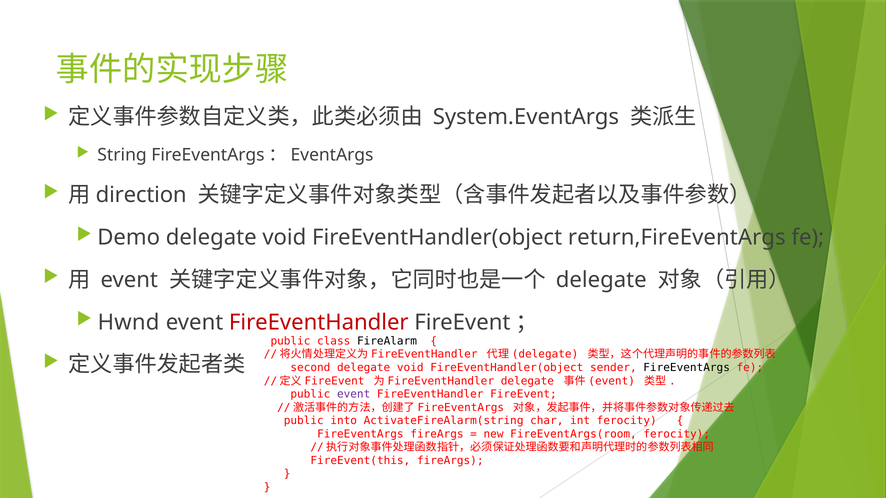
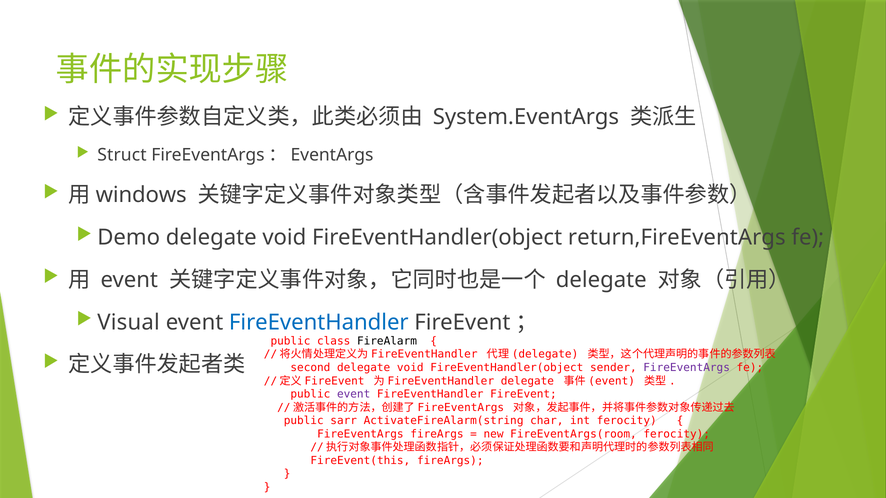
String: String -> Struct
direction: direction -> windows
Hwnd: Hwnd -> Visual
FireEventHandler at (319, 322) colour: red -> blue
FireEventArgs at (687, 368) colour: black -> purple
into: into -> sarr
